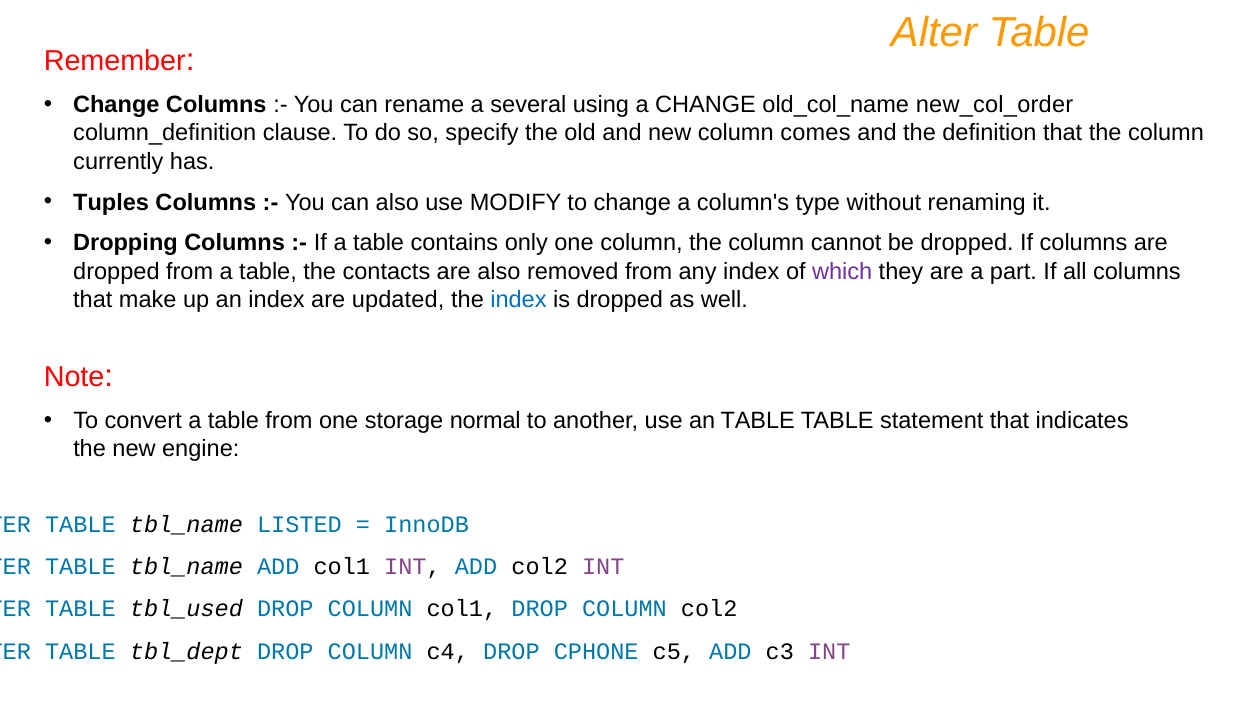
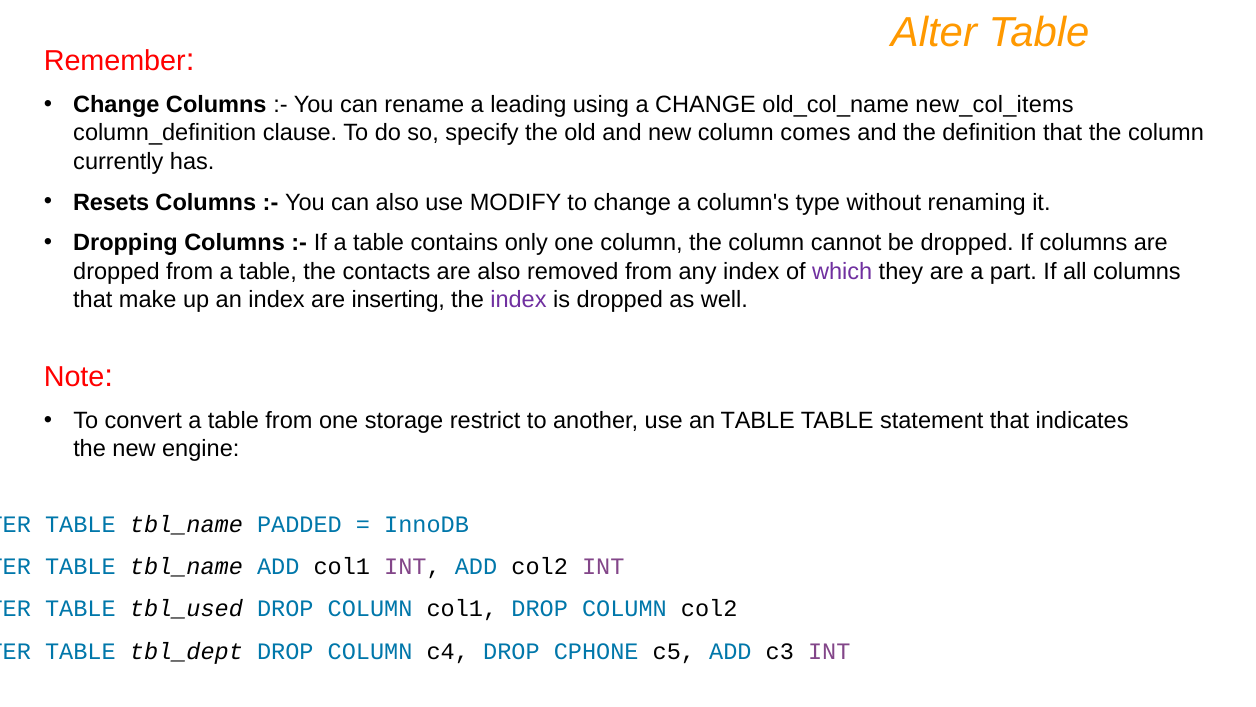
several: several -> leading
new_col_order: new_col_order -> new_col_items
Tuples: Tuples -> Resets
updated: updated -> inserting
index at (518, 299) colour: blue -> purple
normal: normal -> restrict
LISTED: LISTED -> PADDED
